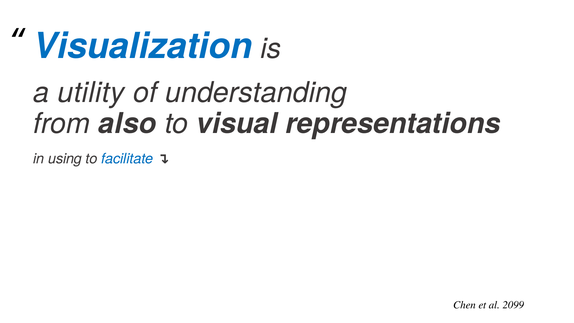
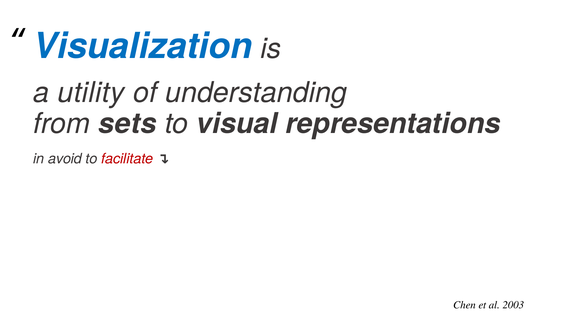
also: also -> sets
using: using -> avoid
facilitate colour: blue -> red
2099: 2099 -> 2003
